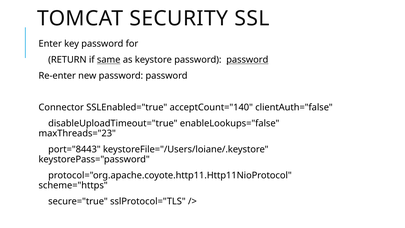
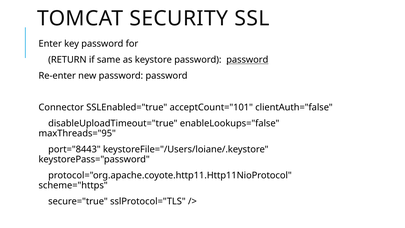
same underline: present -> none
acceptCount="140: acceptCount="140 -> acceptCount="101
maxThreads="23: maxThreads="23 -> maxThreads="95
